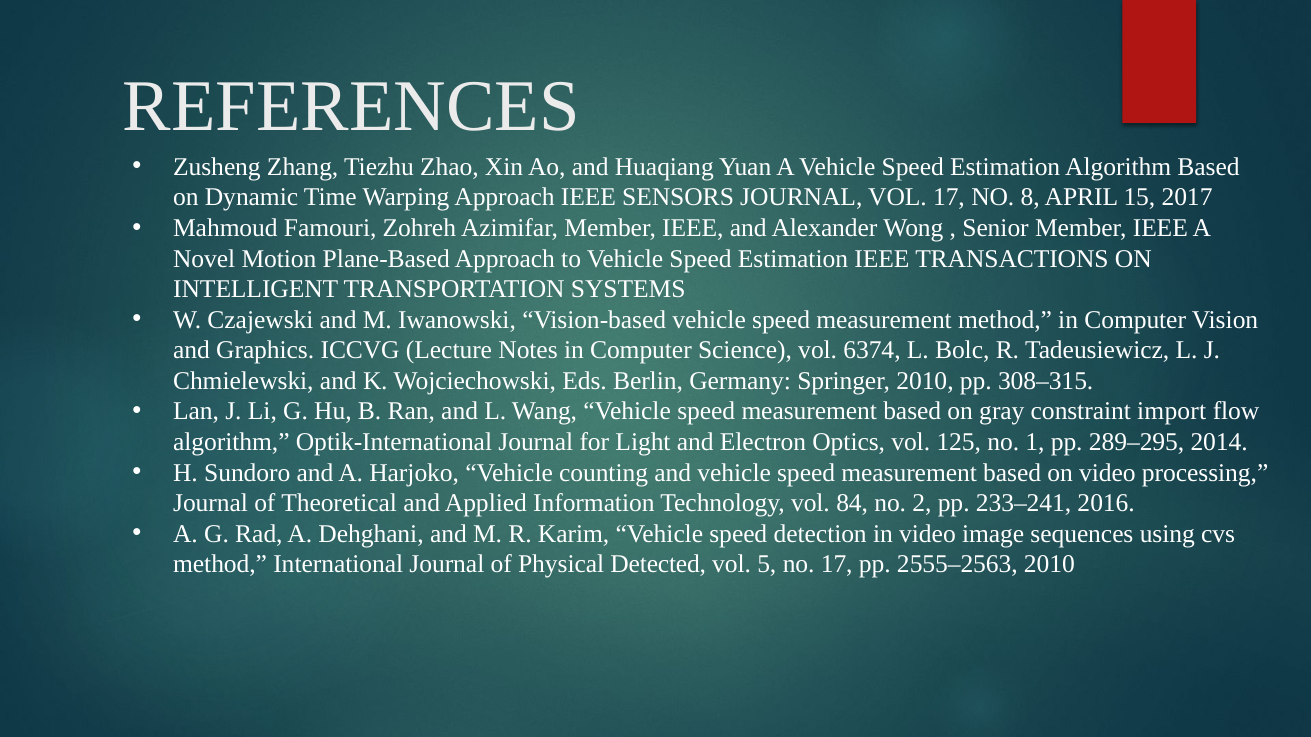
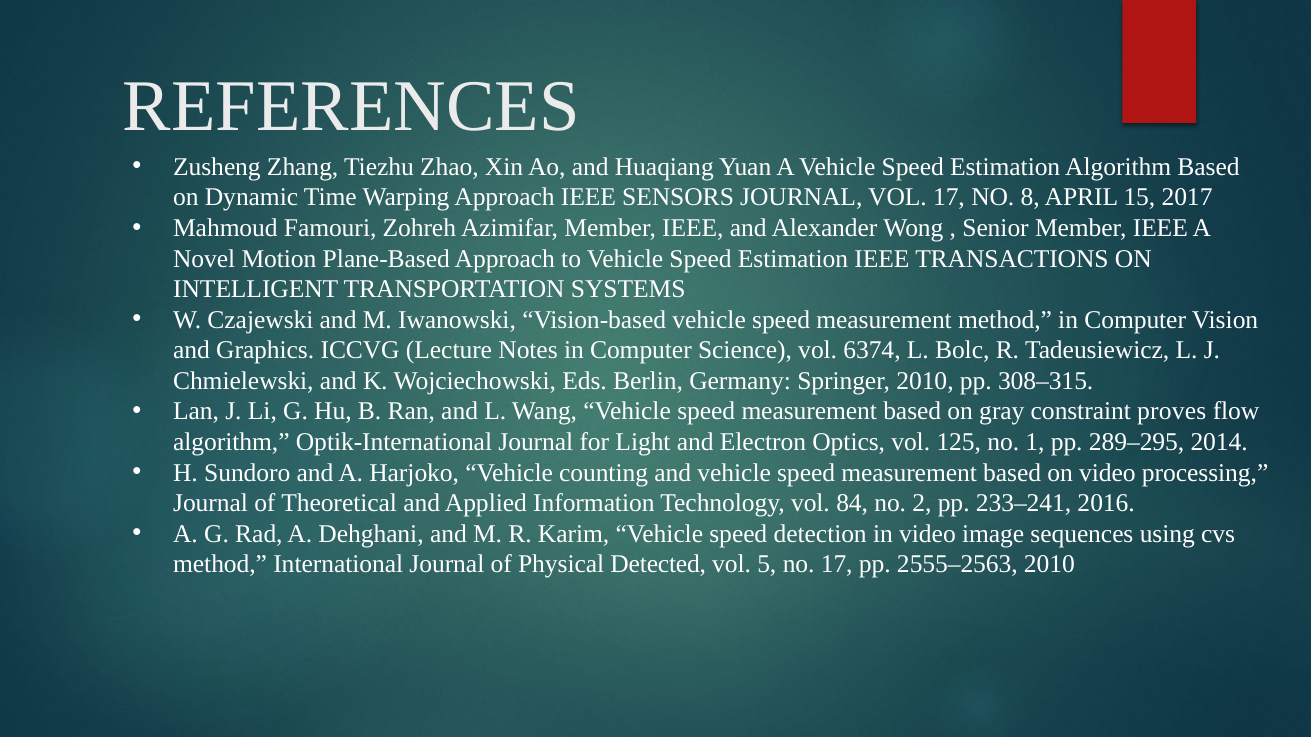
import: import -> proves
